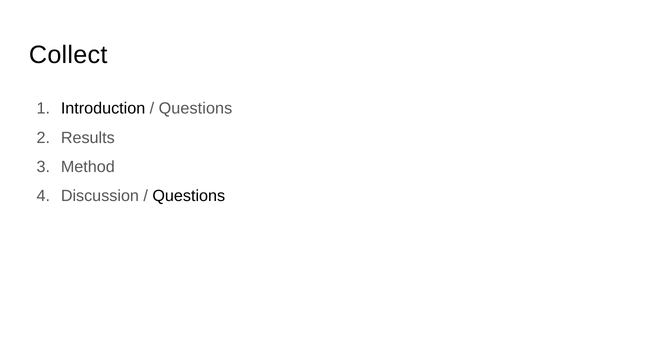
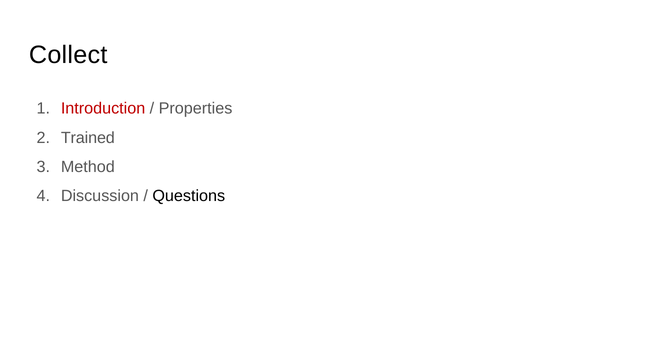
Introduction colour: black -> red
Questions at (195, 109): Questions -> Properties
Results: Results -> Trained
